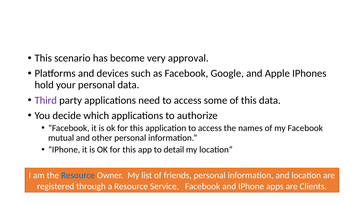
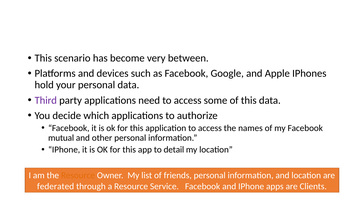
approval: approval -> between
Resource at (78, 175) colour: blue -> orange
registered: registered -> federated
